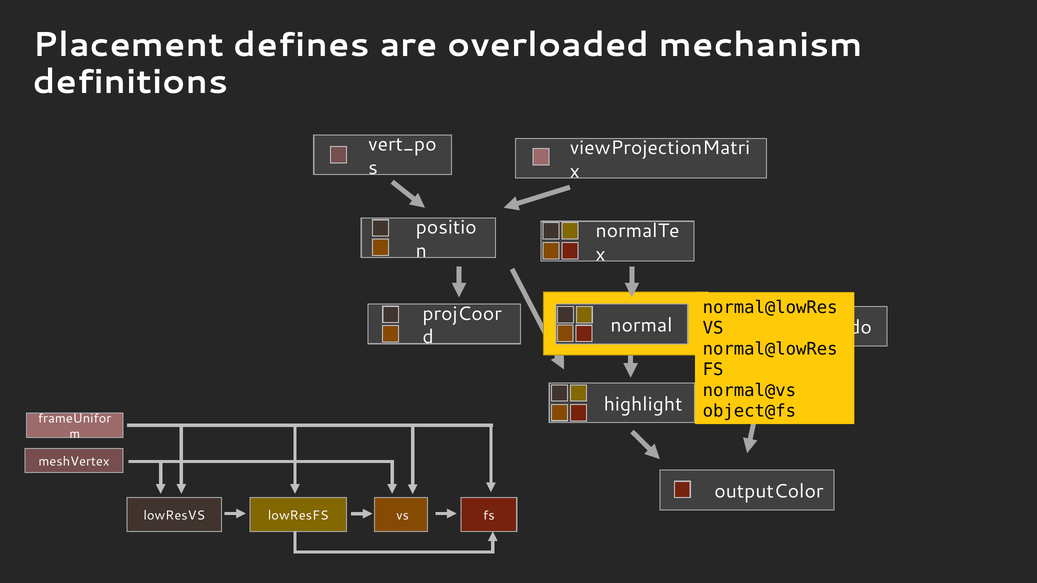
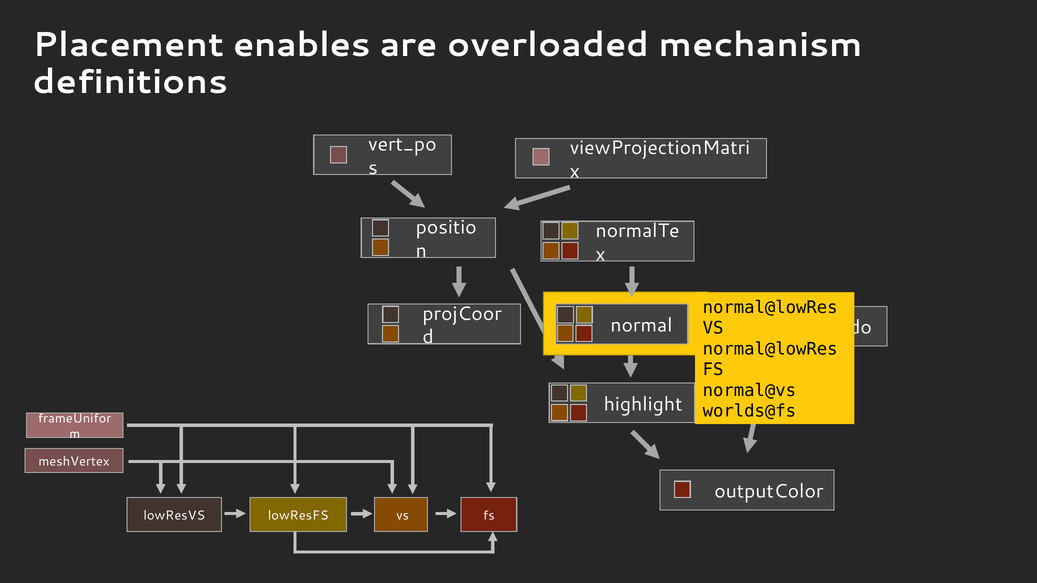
defines: defines -> enables
object@fs: object@fs -> worlds@fs
